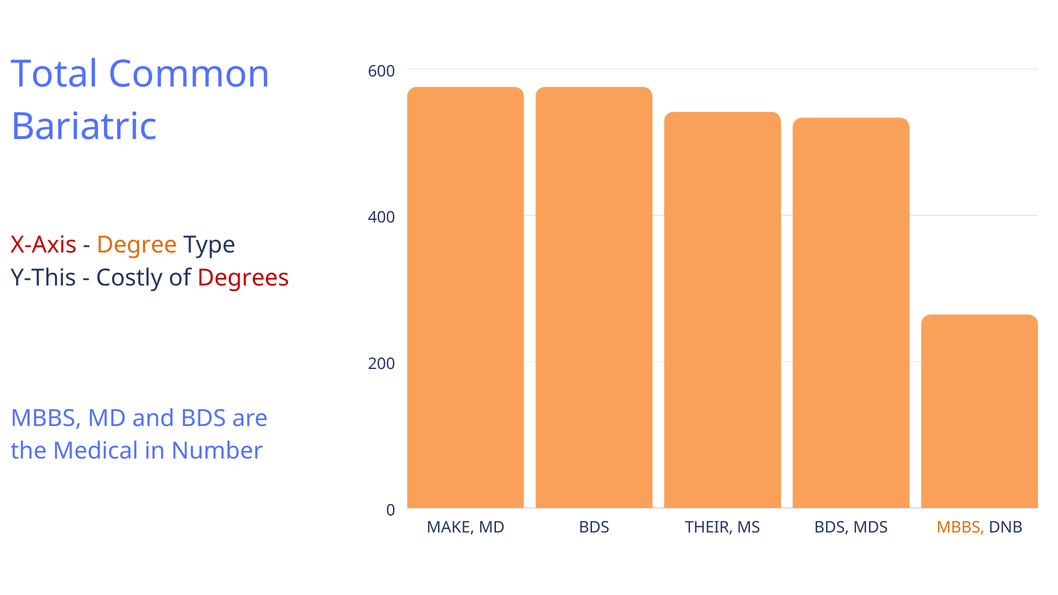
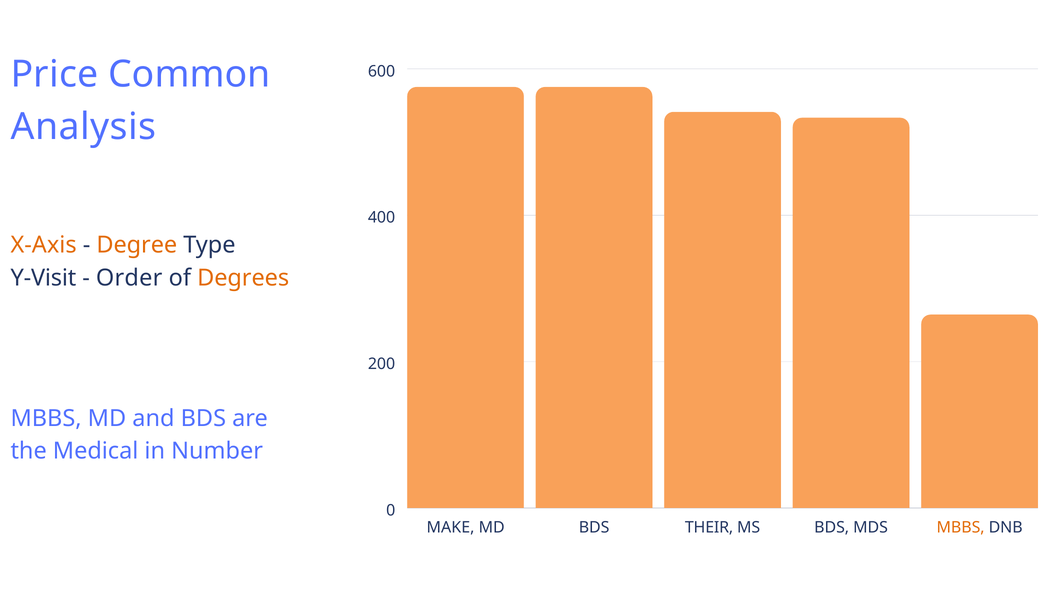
Total: Total -> Price
Bariatric: Bariatric -> Analysis
X-Axis colour: red -> orange
Y-This: Y-This -> Y-Visit
Costly: Costly -> Order
Degrees colour: red -> orange
